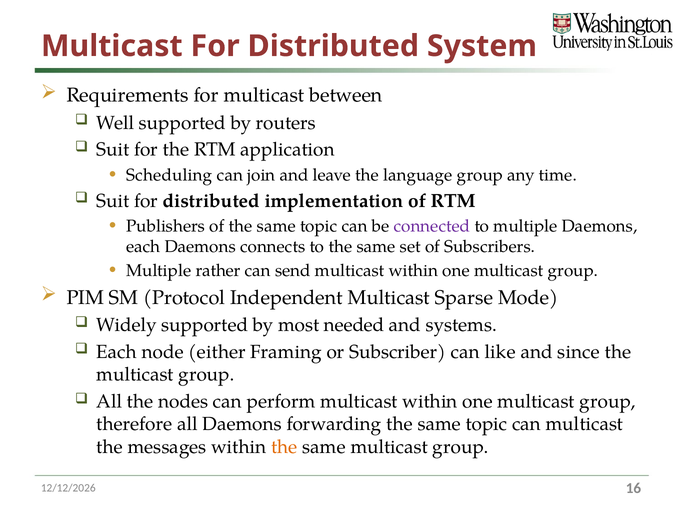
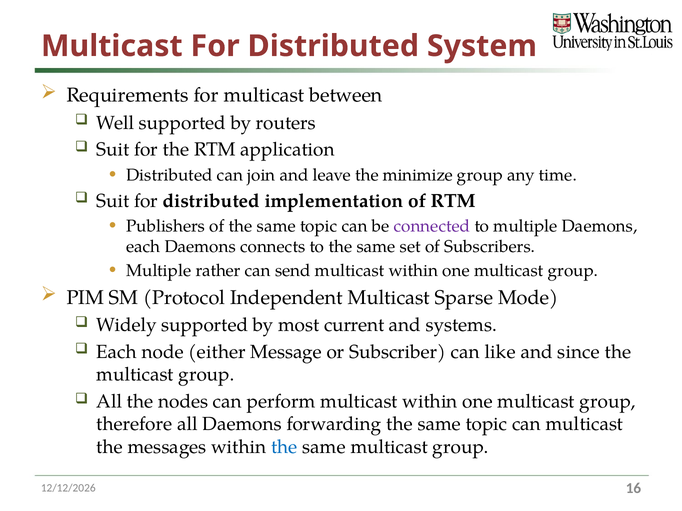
Scheduling at (169, 175): Scheduling -> Distributed
language: language -> minimize
needed: needed -> current
Framing: Framing -> Message
the at (284, 447) colour: orange -> blue
